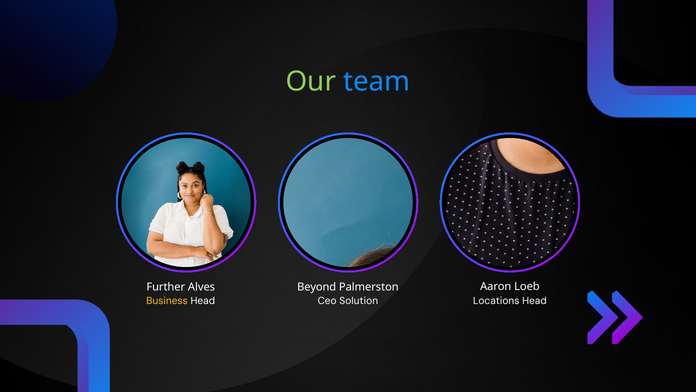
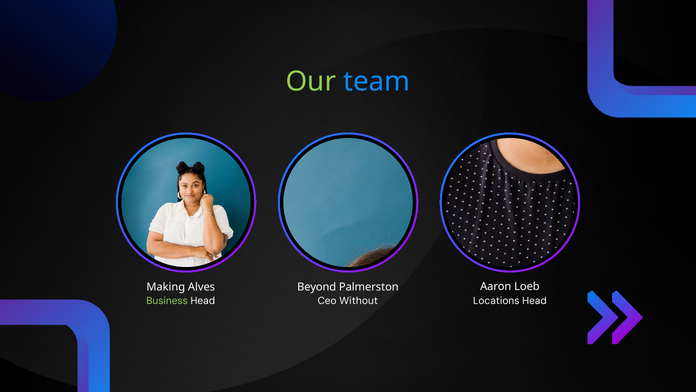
Further: Further -> Making
Business colour: yellow -> light green
Solution: Solution -> Without
